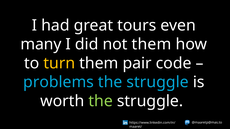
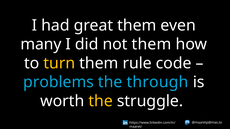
great tours: tours -> them
pair: pair -> rule
struggle at (158, 82): struggle -> through
the at (101, 101) colour: light green -> yellow
